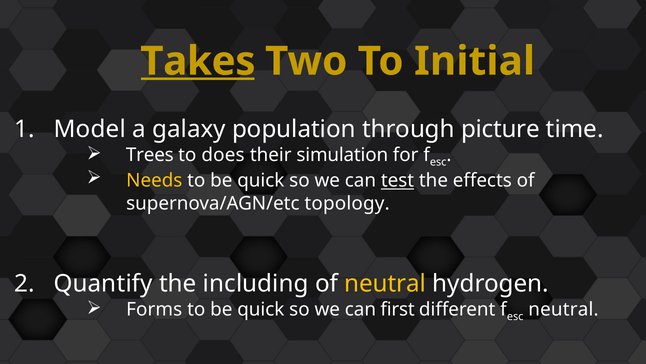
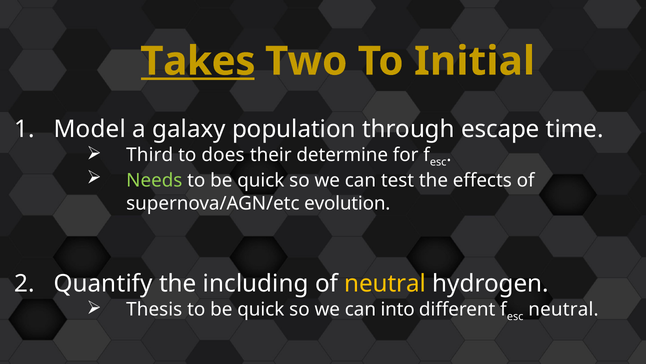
picture: picture -> escape
Trees: Trees -> Third
simulation: simulation -> determine
Needs colour: yellow -> light green
test underline: present -> none
topology: topology -> evolution
Forms: Forms -> Thesis
first: first -> into
